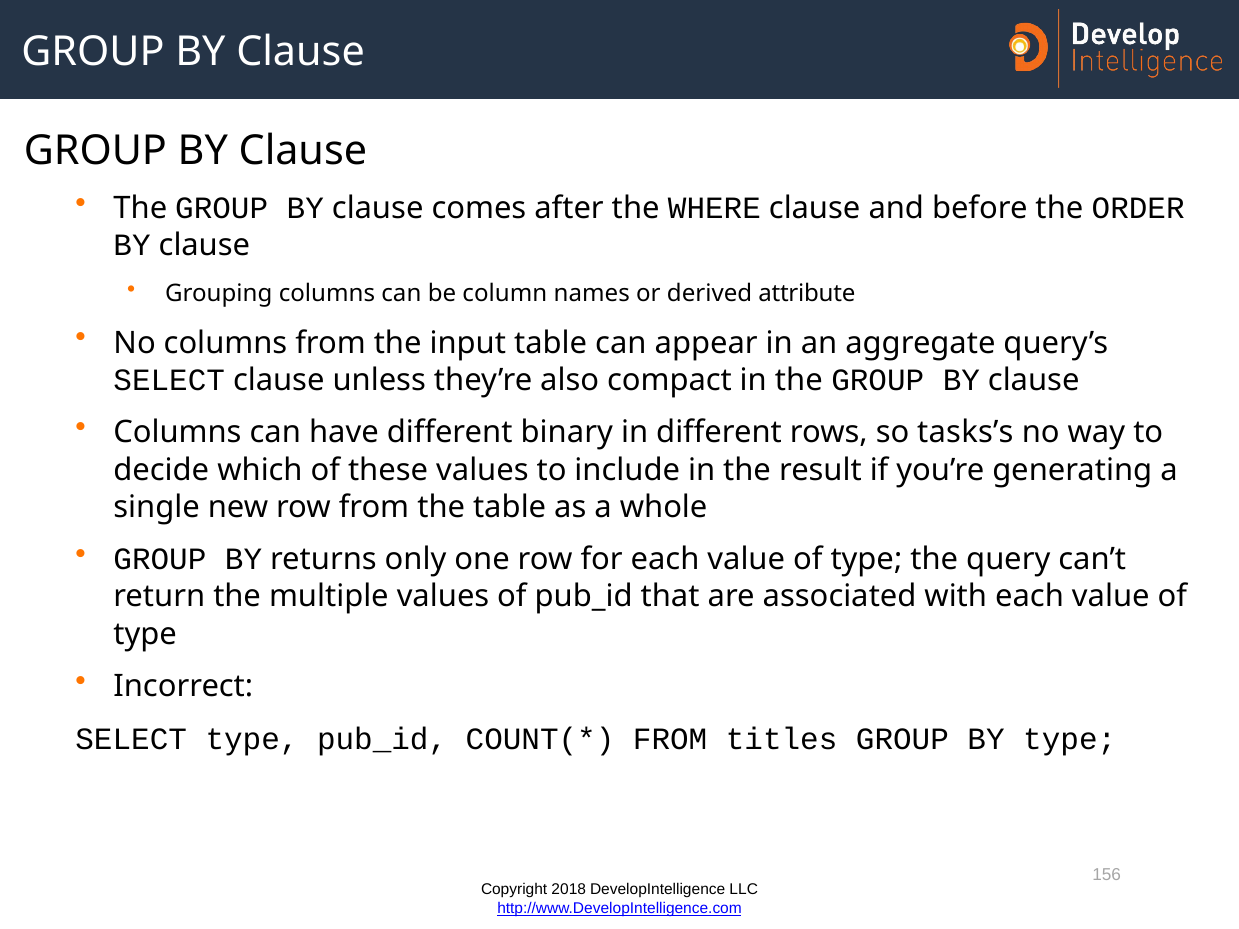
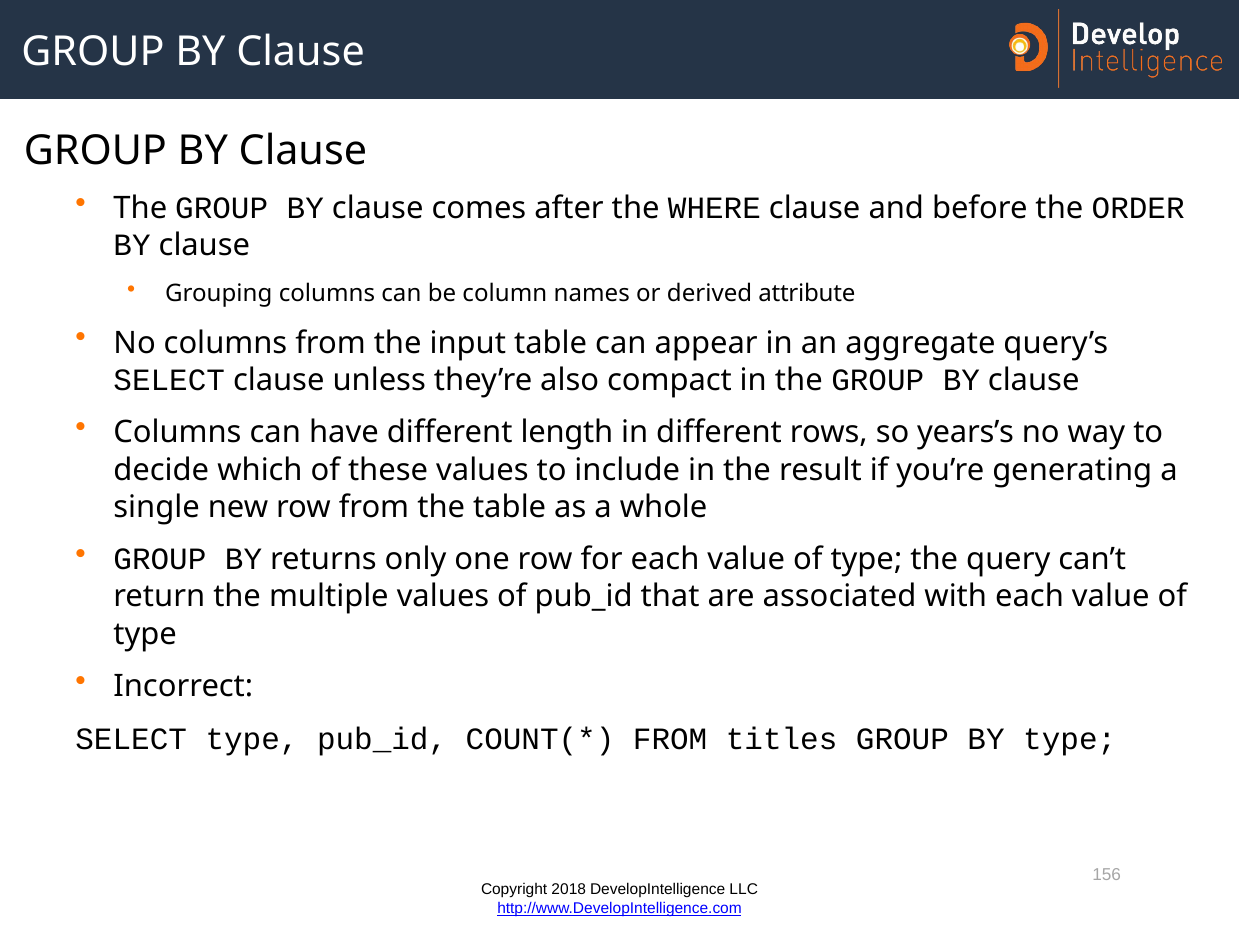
binary: binary -> length
tasks’s: tasks’s -> years’s
